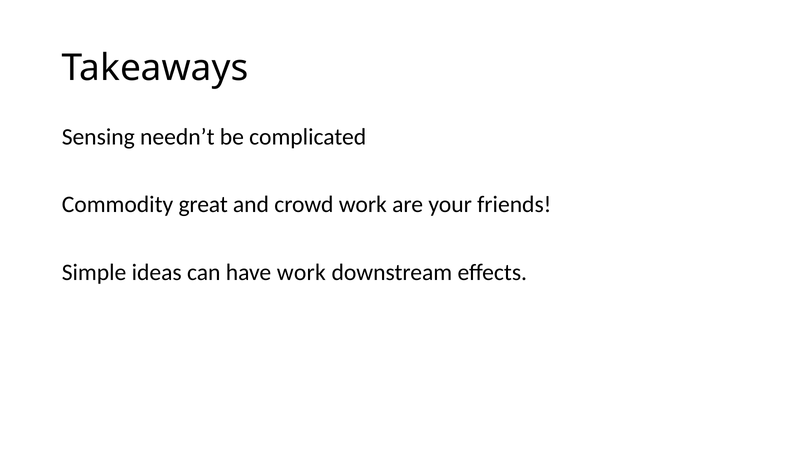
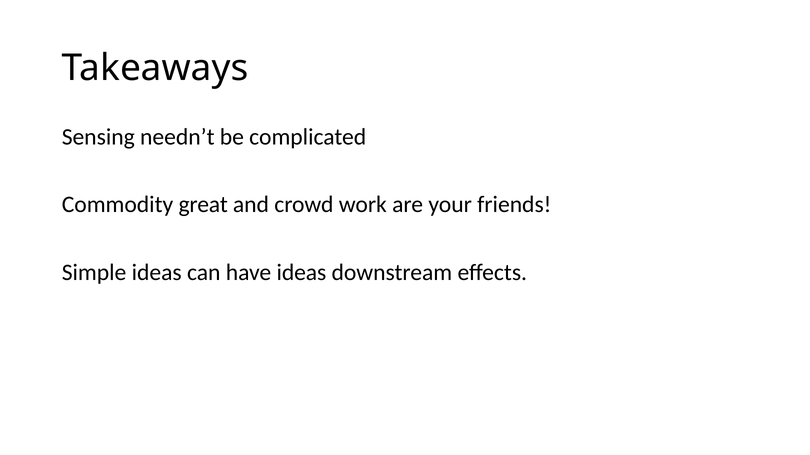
have work: work -> ideas
